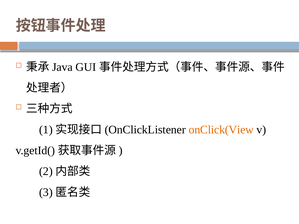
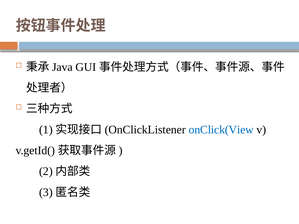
onClick(View colour: orange -> blue
